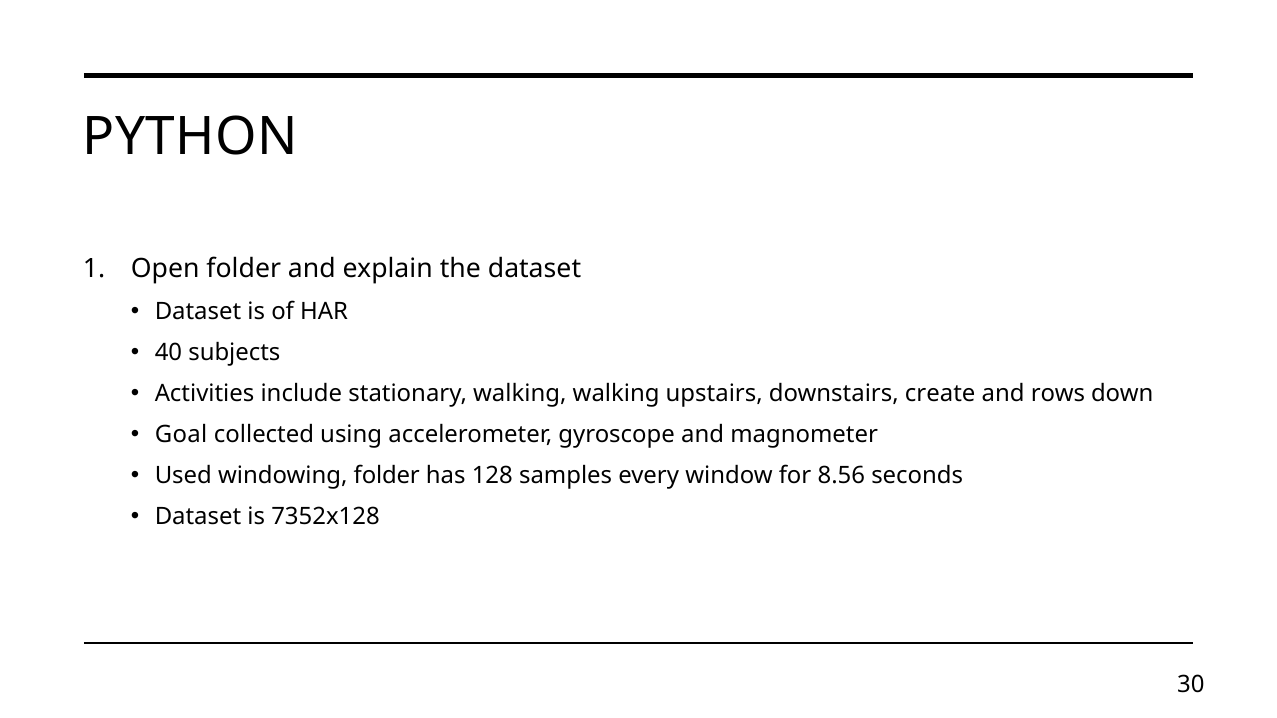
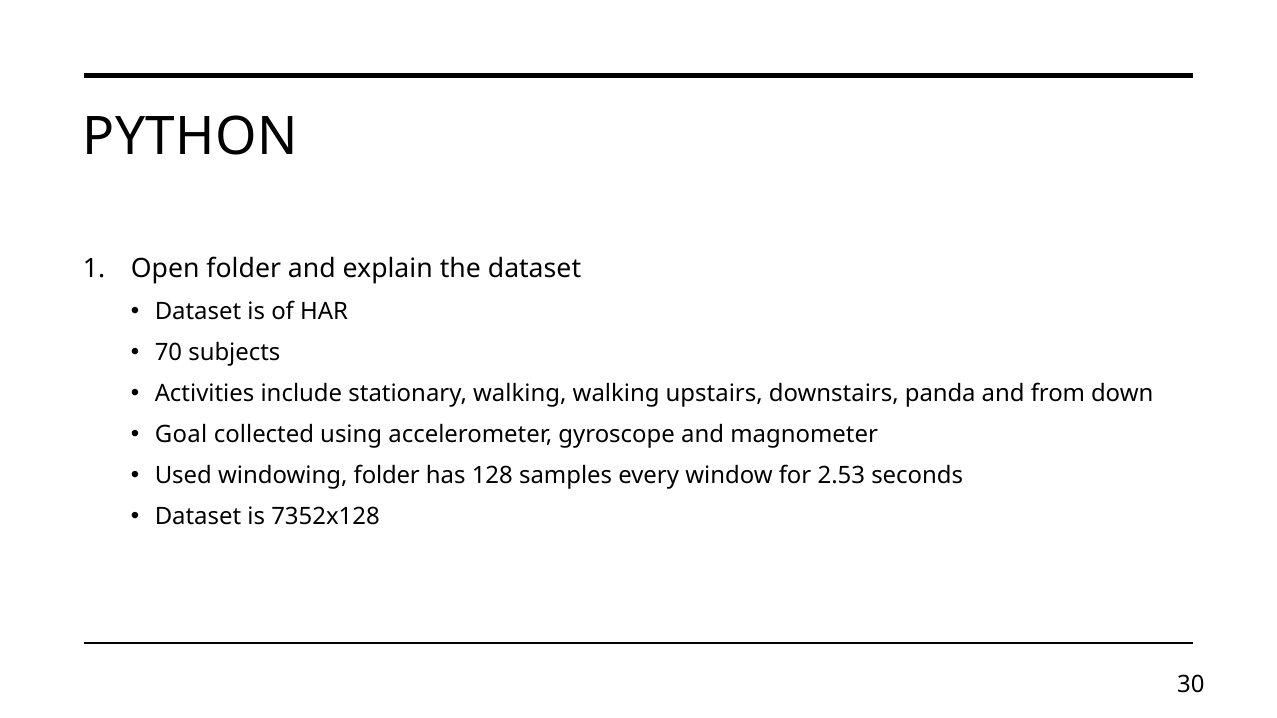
40: 40 -> 70
create: create -> panda
rows: rows -> from
8.56: 8.56 -> 2.53
